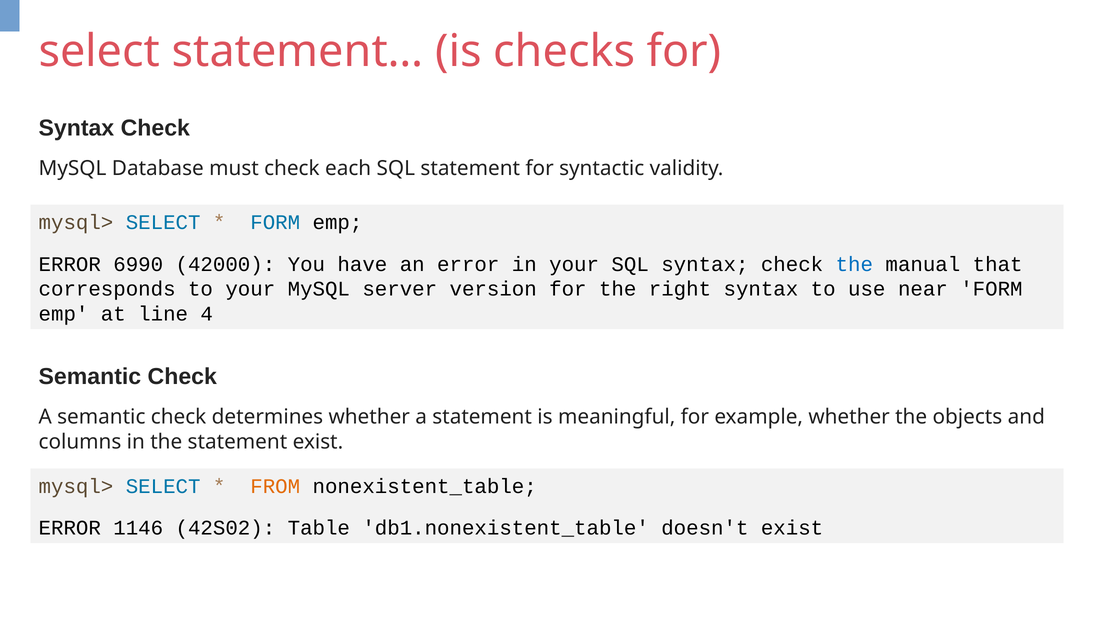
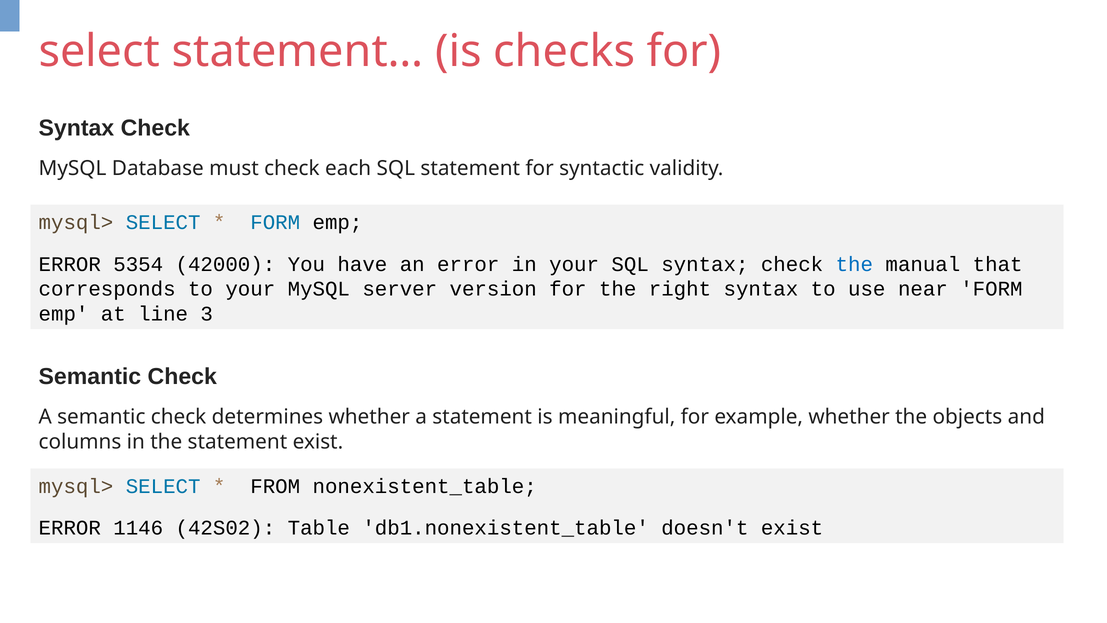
6990: 6990 -> 5354
4: 4 -> 3
FROM colour: orange -> black
